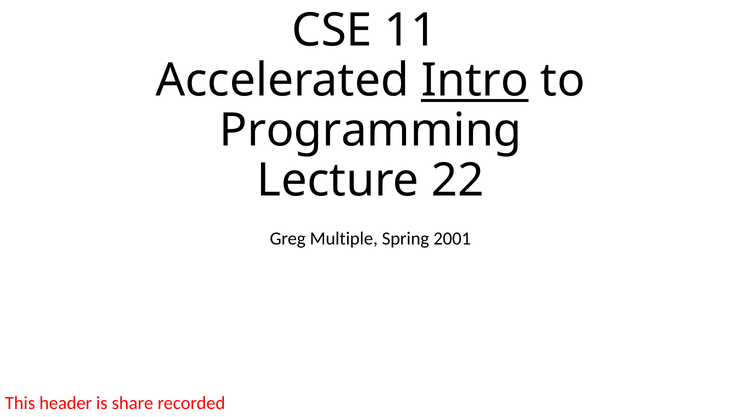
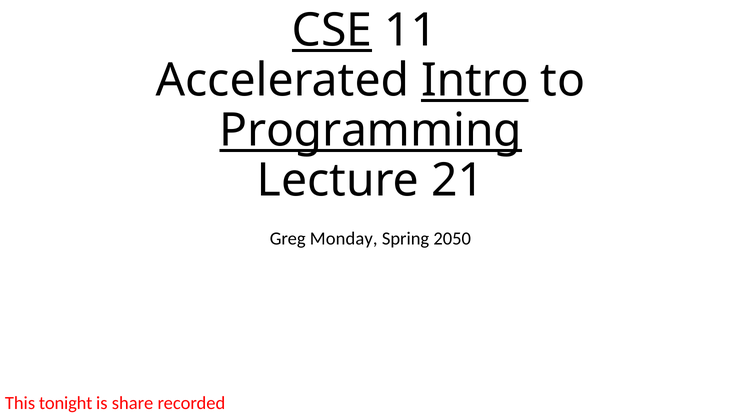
CSE underline: none -> present
Programming underline: none -> present
22: 22 -> 21
Multiple: Multiple -> Monday
2001: 2001 -> 2050
header: header -> tonight
